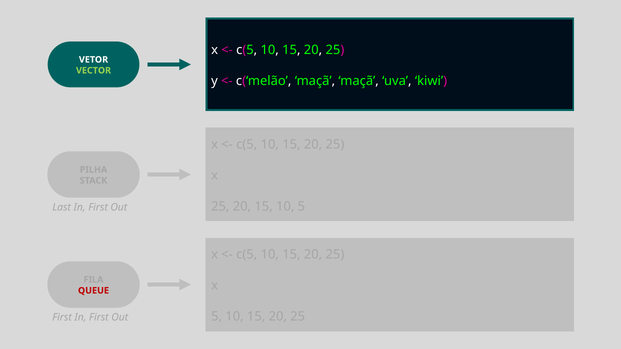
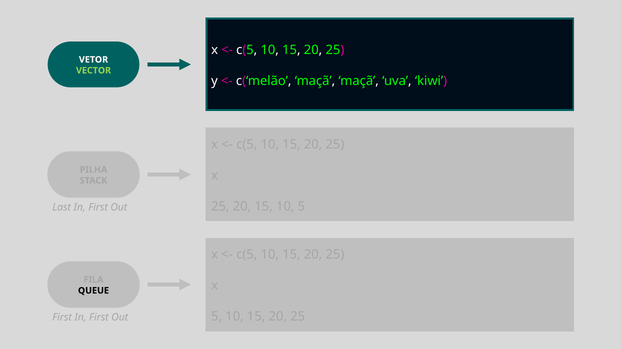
QUEUE colour: red -> black
